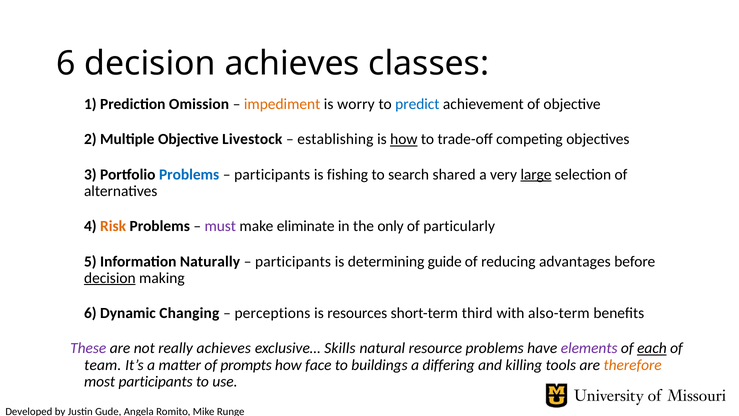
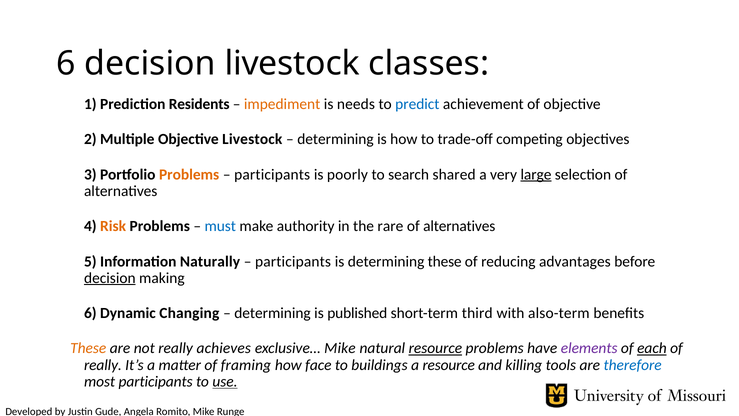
decision achieves: achieves -> livestock
Omission: Omission -> Residents
worry: worry -> needs
establishing at (335, 139): establishing -> determining
how at (404, 139) underline: present -> none
Problems at (189, 174) colour: blue -> orange
fishing: fishing -> poorly
must colour: purple -> blue
eliminate: eliminate -> authority
only: only -> rare
particularly at (459, 226): particularly -> alternatives
determining guide: guide -> these
perceptions at (272, 313): perceptions -> determining
resources: resources -> published
These at (88, 348) colour: purple -> orange
exclusive… Skills: Skills -> Mike
resource at (435, 348) underline: none -> present
team at (103, 365): team -> really
prompts: prompts -> framing
a differing: differing -> resource
therefore colour: orange -> blue
use underline: none -> present
